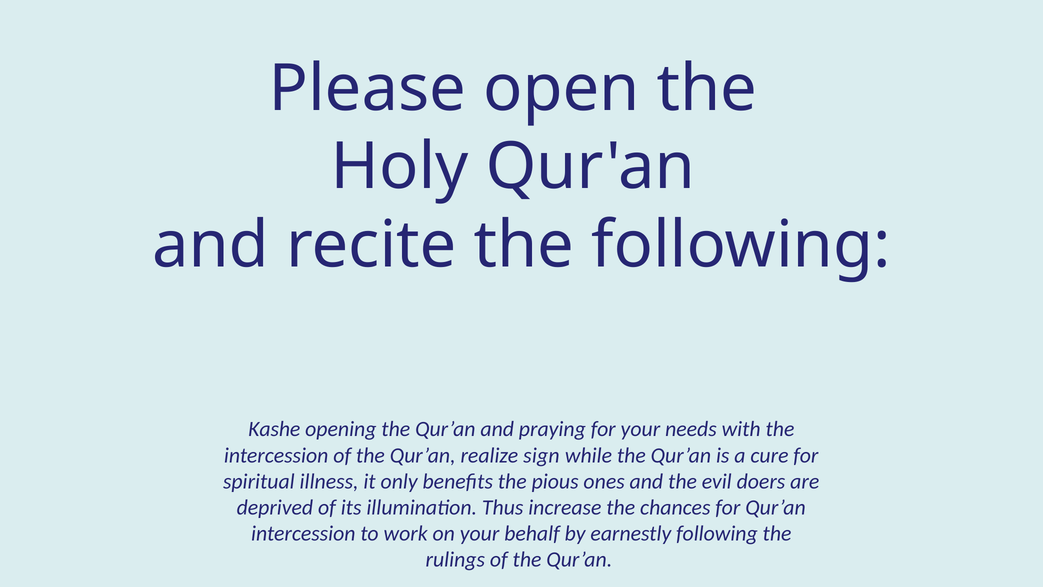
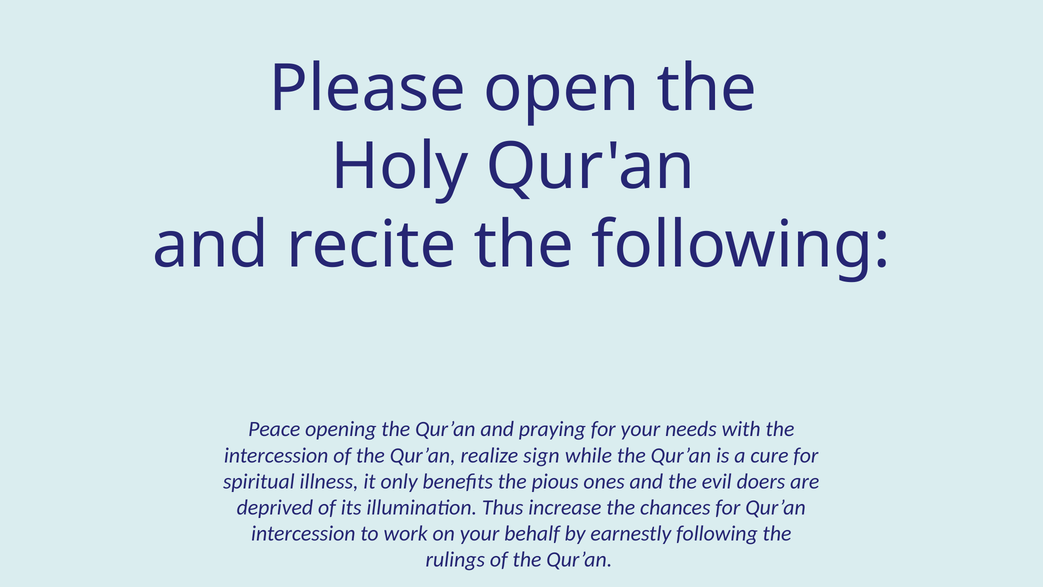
Kashe: Kashe -> Peace
